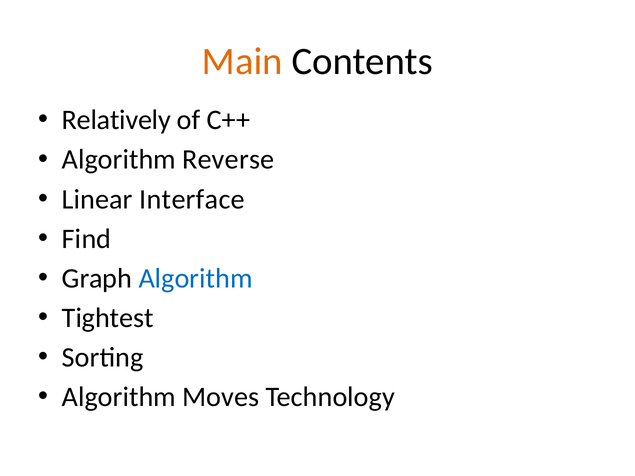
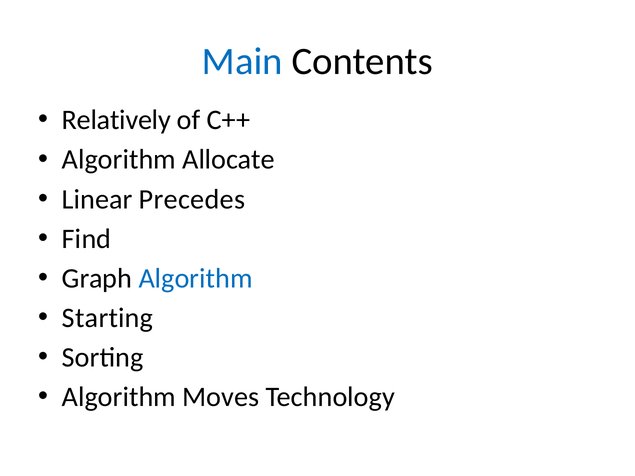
Main colour: orange -> blue
Reverse: Reverse -> Allocate
Interface: Interface -> Precedes
Tightest: Tightest -> Starting
